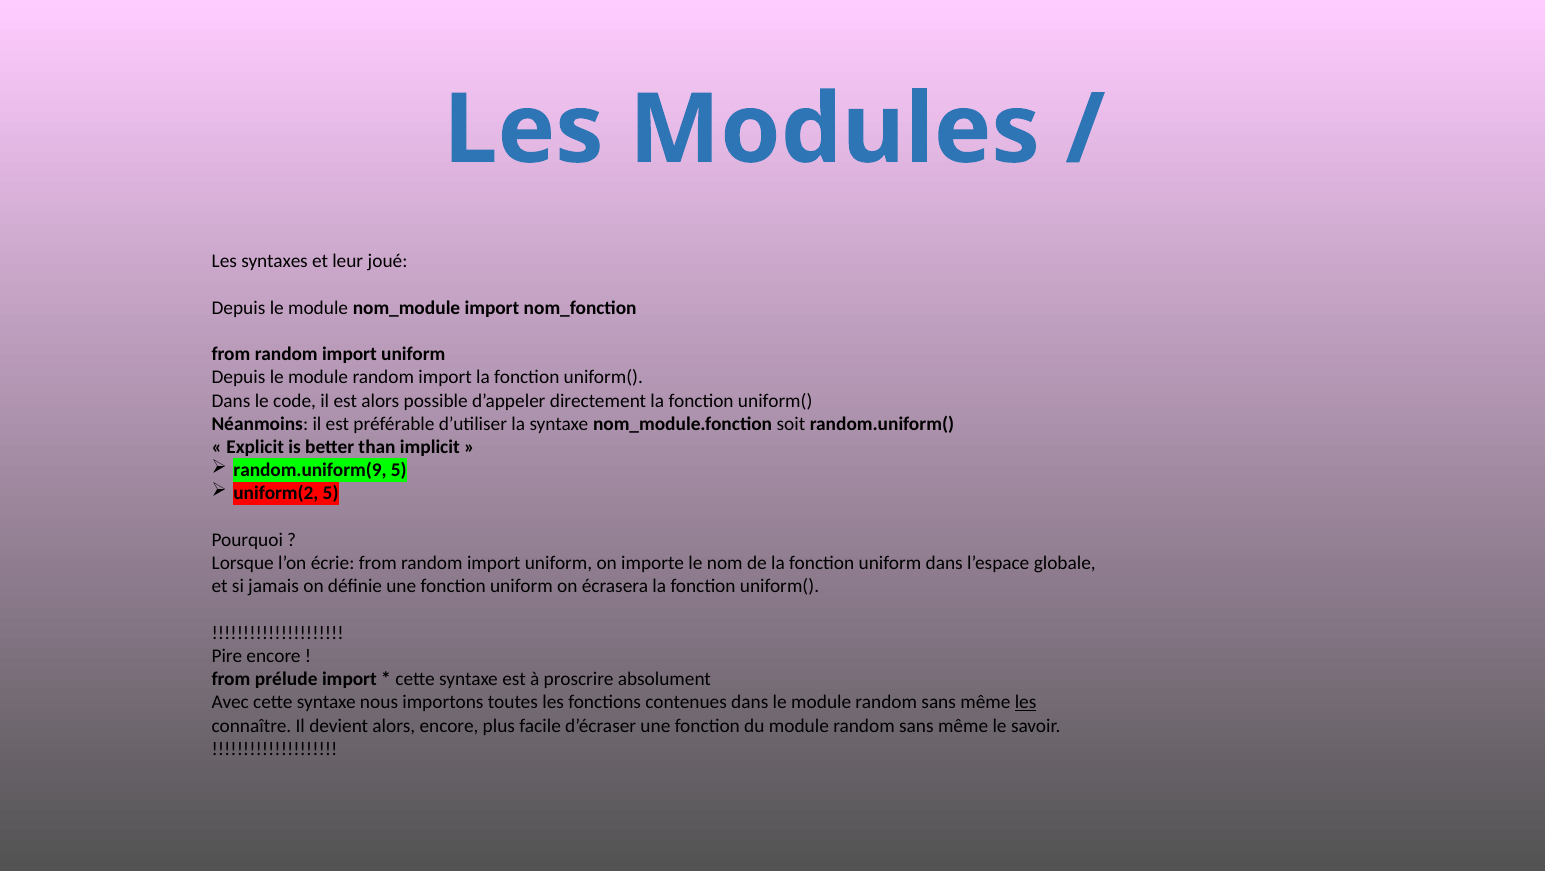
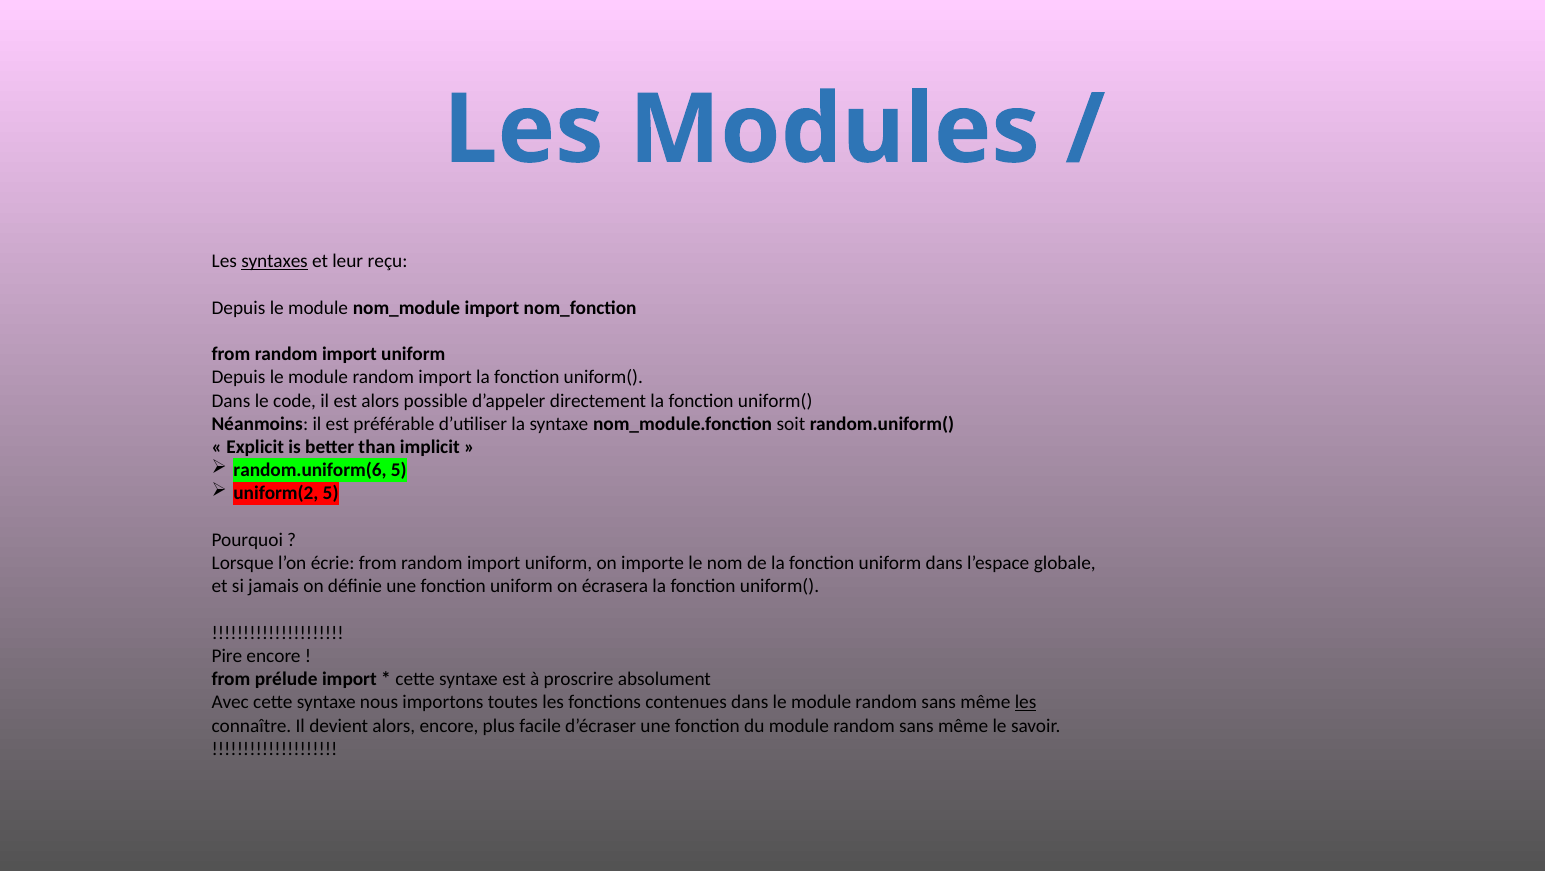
syntaxes underline: none -> present
joué: joué -> reçu
random.uniform(9: random.uniform(9 -> random.uniform(6
